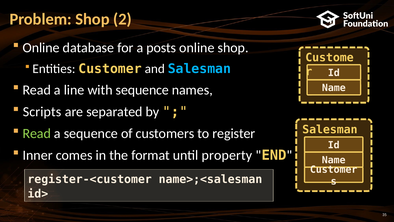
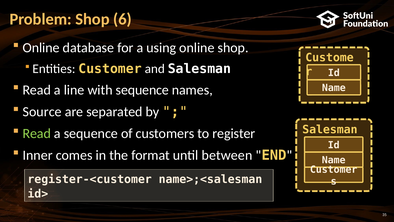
2: 2 -> 6
posts: posts -> using
Salesman at (199, 69) colour: light blue -> white
Scripts: Scripts -> Source
property: property -> between
